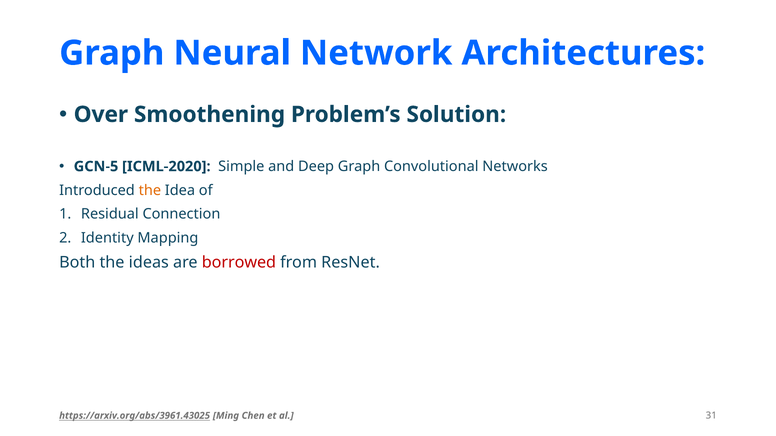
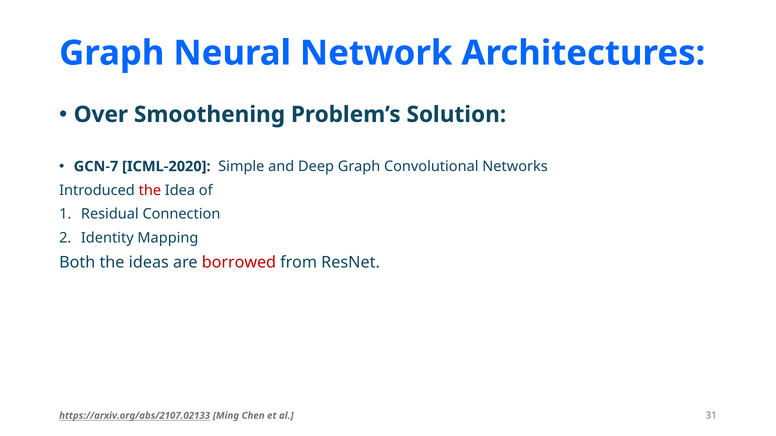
GCN-5: GCN-5 -> GCN-7
the at (150, 190) colour: orange -> red
https://arxiv.org/abs/3961.43025: https://arxiv.org/abs/3961.43025 -> https://arxiv.org/abs/2107.02133
